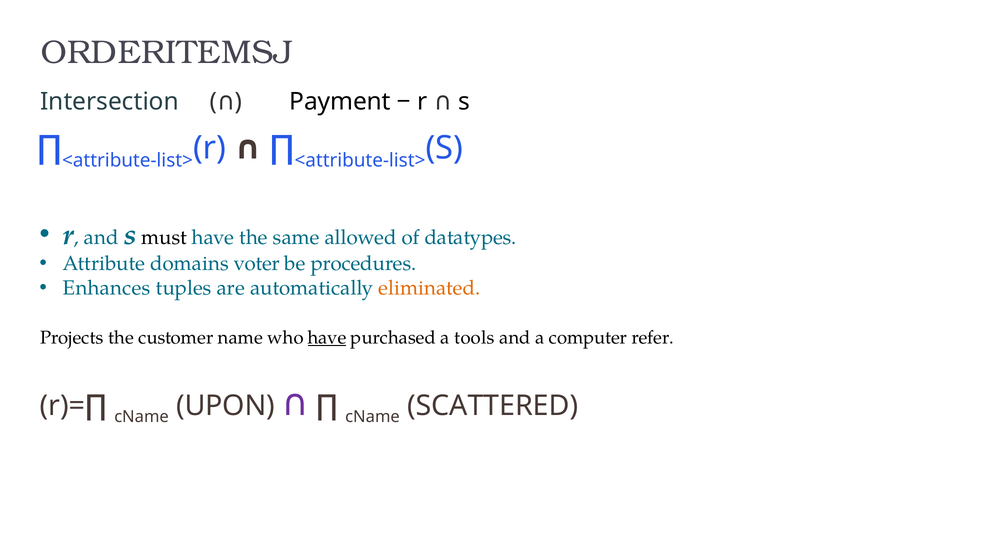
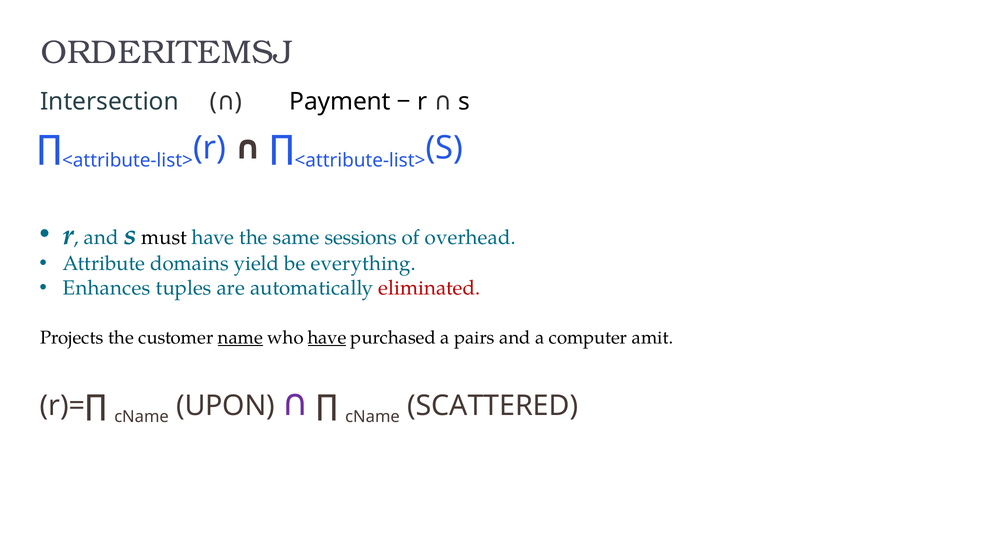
allowed: allowed -> sessions
datatypes: datatypes -> overhead
voter: voter -> yield
procedures: procedures -> everything
eliminated colour: orange -> red
name underline: none -> present
tools: tools -> pairs
refer: refer -> amit
